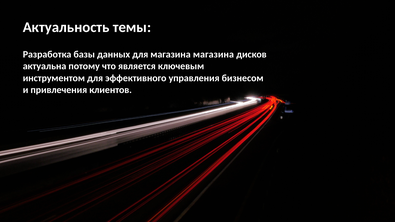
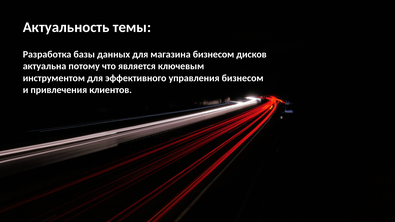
магазина магазина: магазина -> бизнесом
